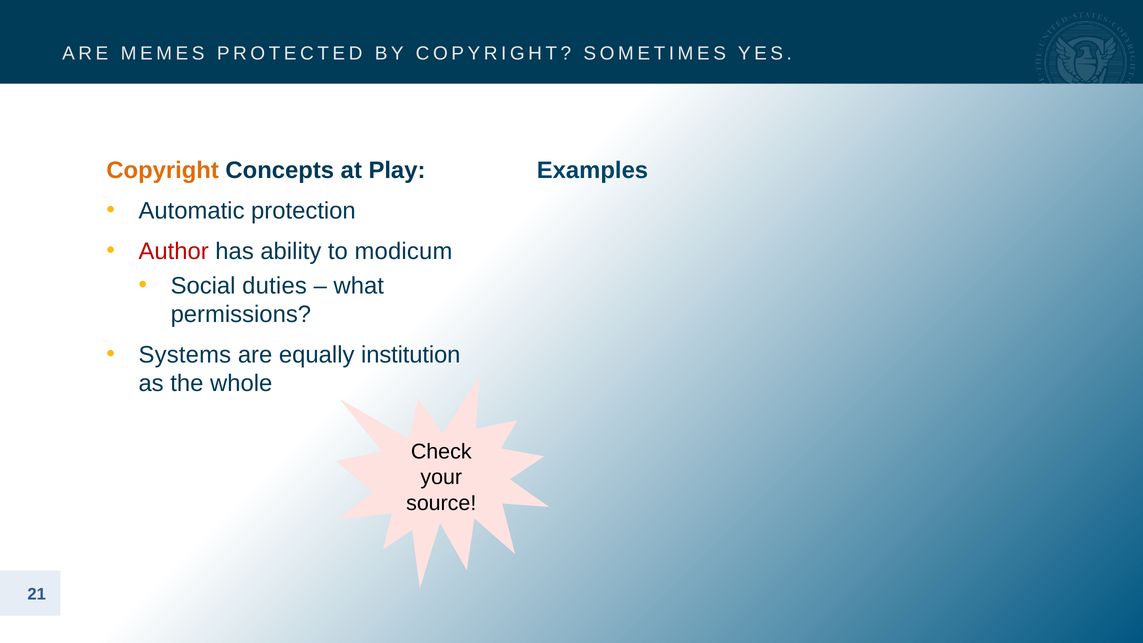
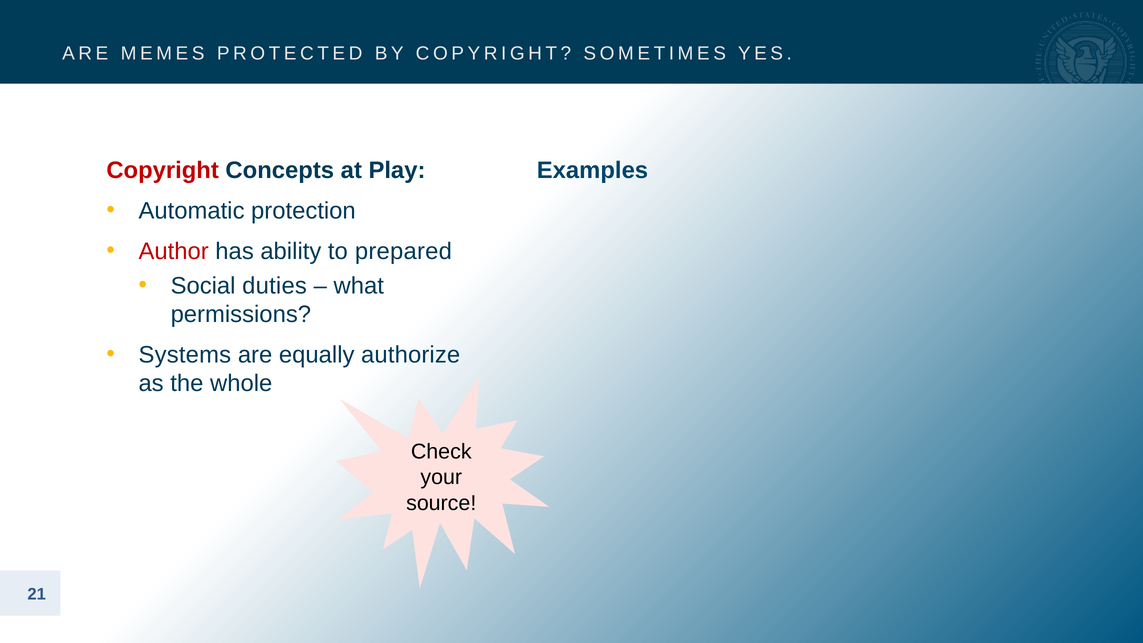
Copyright at (163, 170) colour: orange -> red
modicum: modicum -> prepared
institution: institution -> authorize
